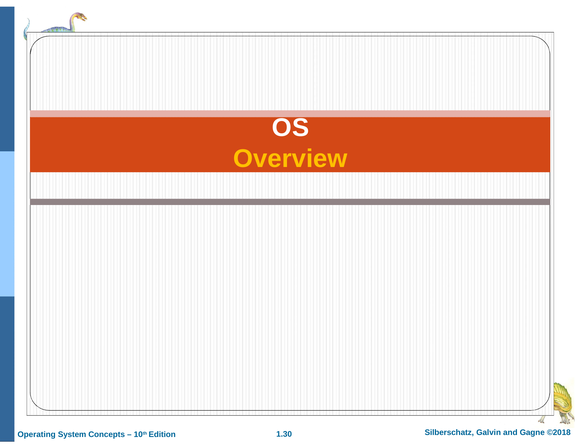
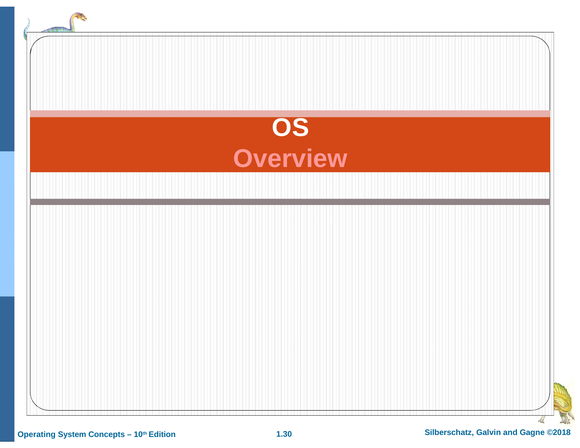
Overview colour: yellow -> pink
